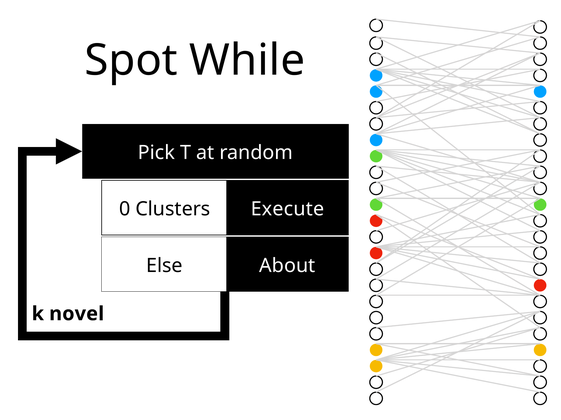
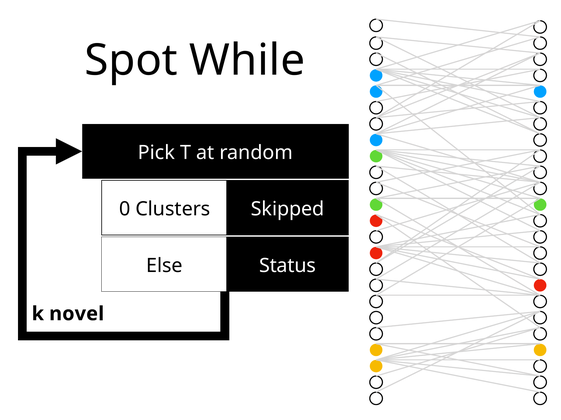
Execute: Execute -> Skipped
About: About -> Status
